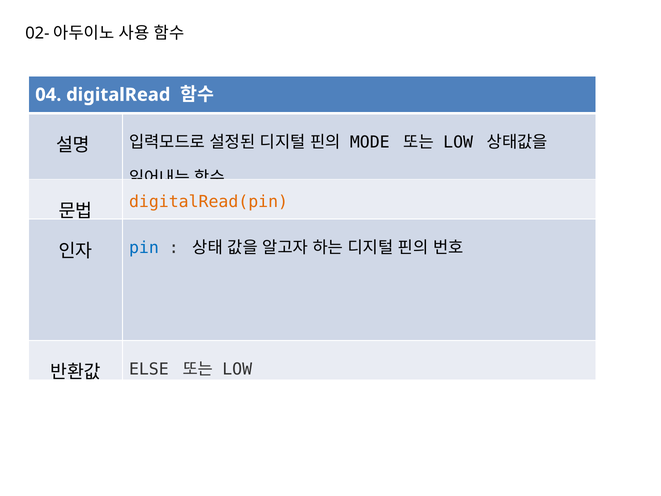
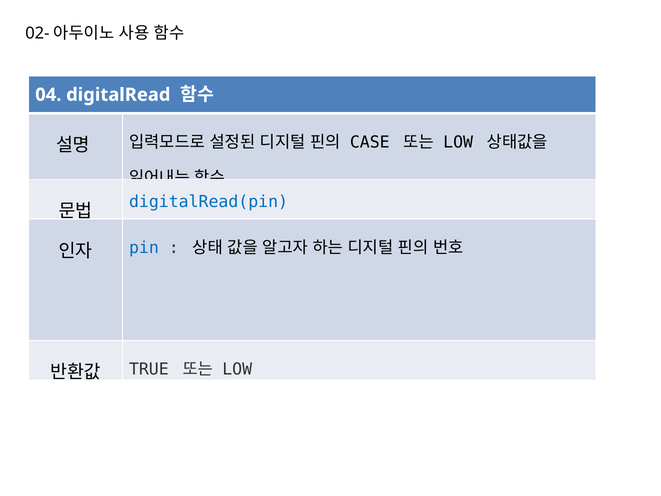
MODE: MODE -> CASE
digitalRead(pin colour: orange -> blue
ELSE: ELSE -> TRUE
